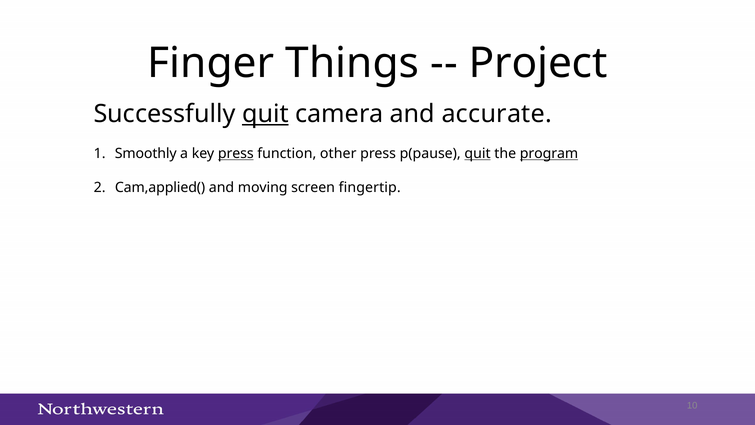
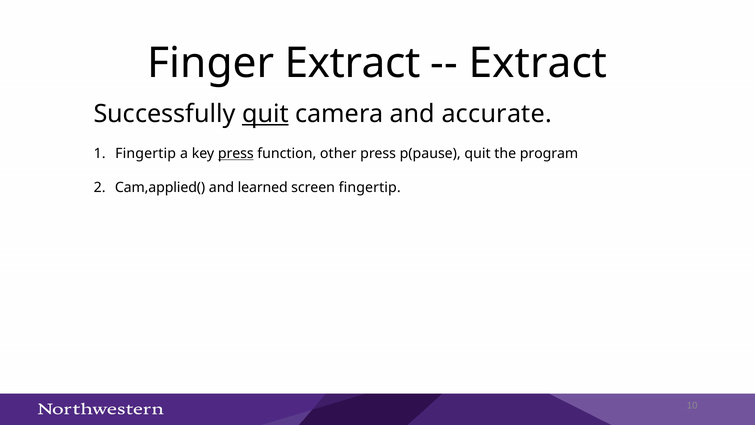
Finger Things: Things -> Extract
Project at (538, 63): Project -> Extract
Smoothly at (146, 154): Smoothly -> Fingertip
quit at (478, 154) underline: present -> none
program underline: present -> none
moving: moving -> learned
